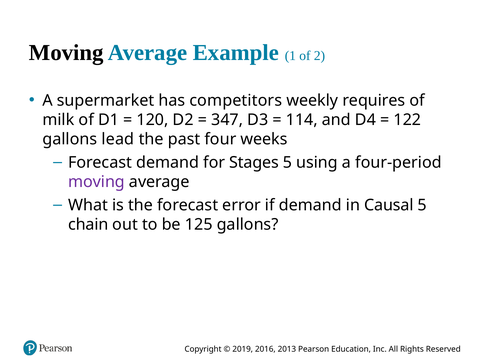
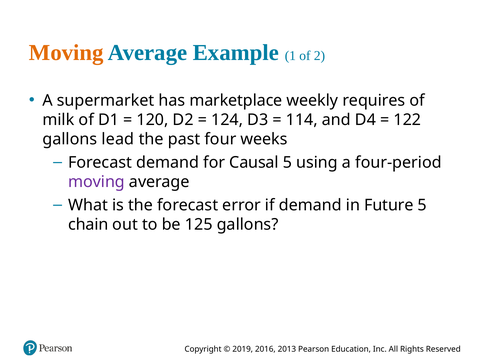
Moving at (66, 52) colour: black -> orange
competitors: competitors -> marketplace
347: 347 -> 124
Stages: Stages -> Causal
Causal: Causal -> Future
